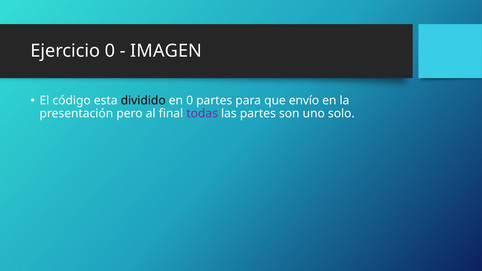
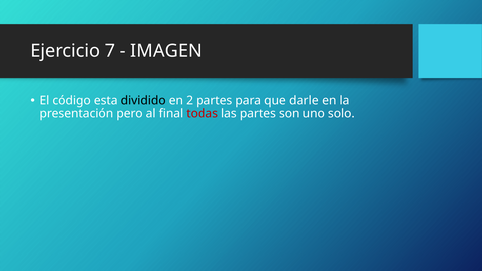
Ejercicio 0: 0 -> 7
en 0: 0 -> 2
envío: envío -> darle
todas colour: purple -> red
